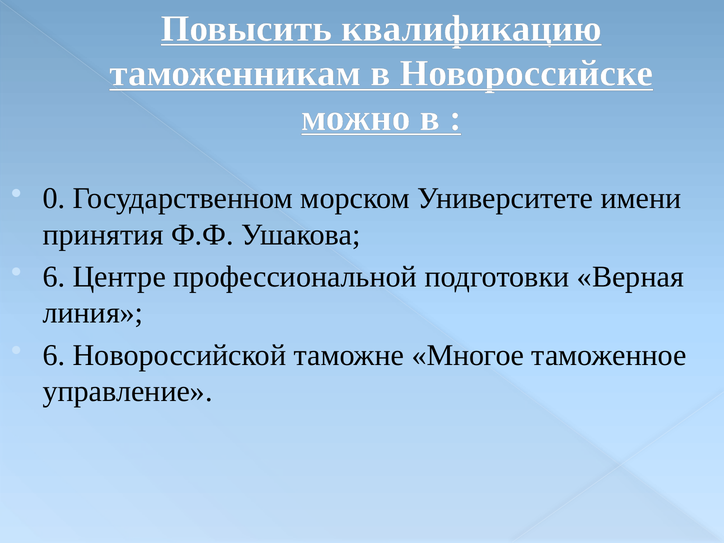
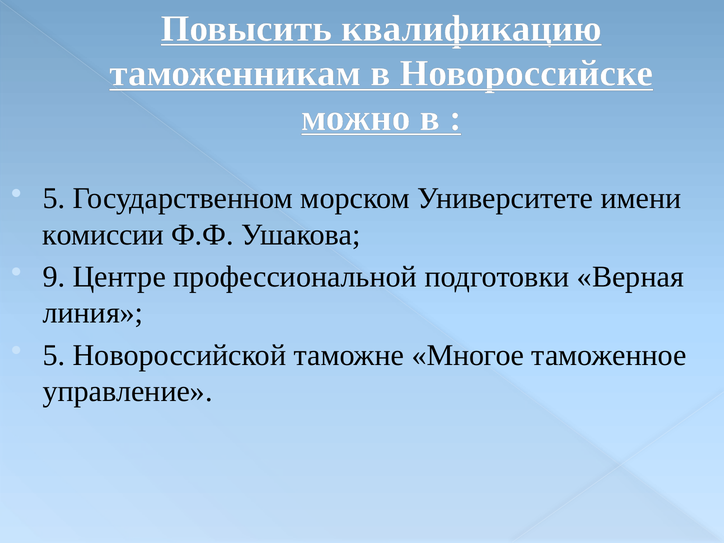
0 at (54, 198): 0 -> 5
принятия: принятия -> комиссии
6 at (54, 277): 6 -> 9
6 at (54, 355): 6 -> 5
